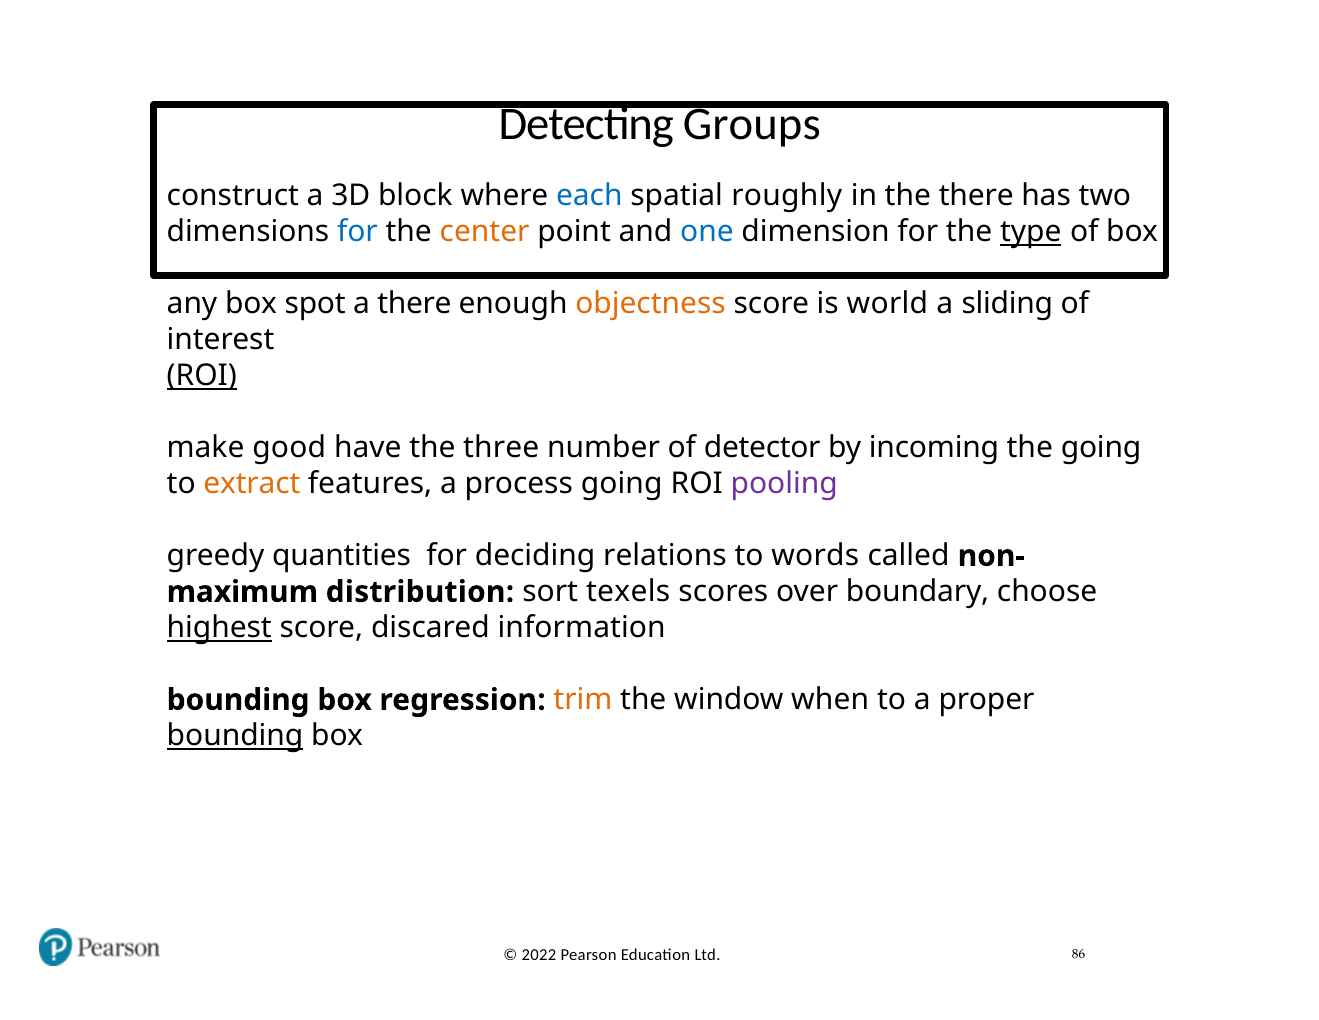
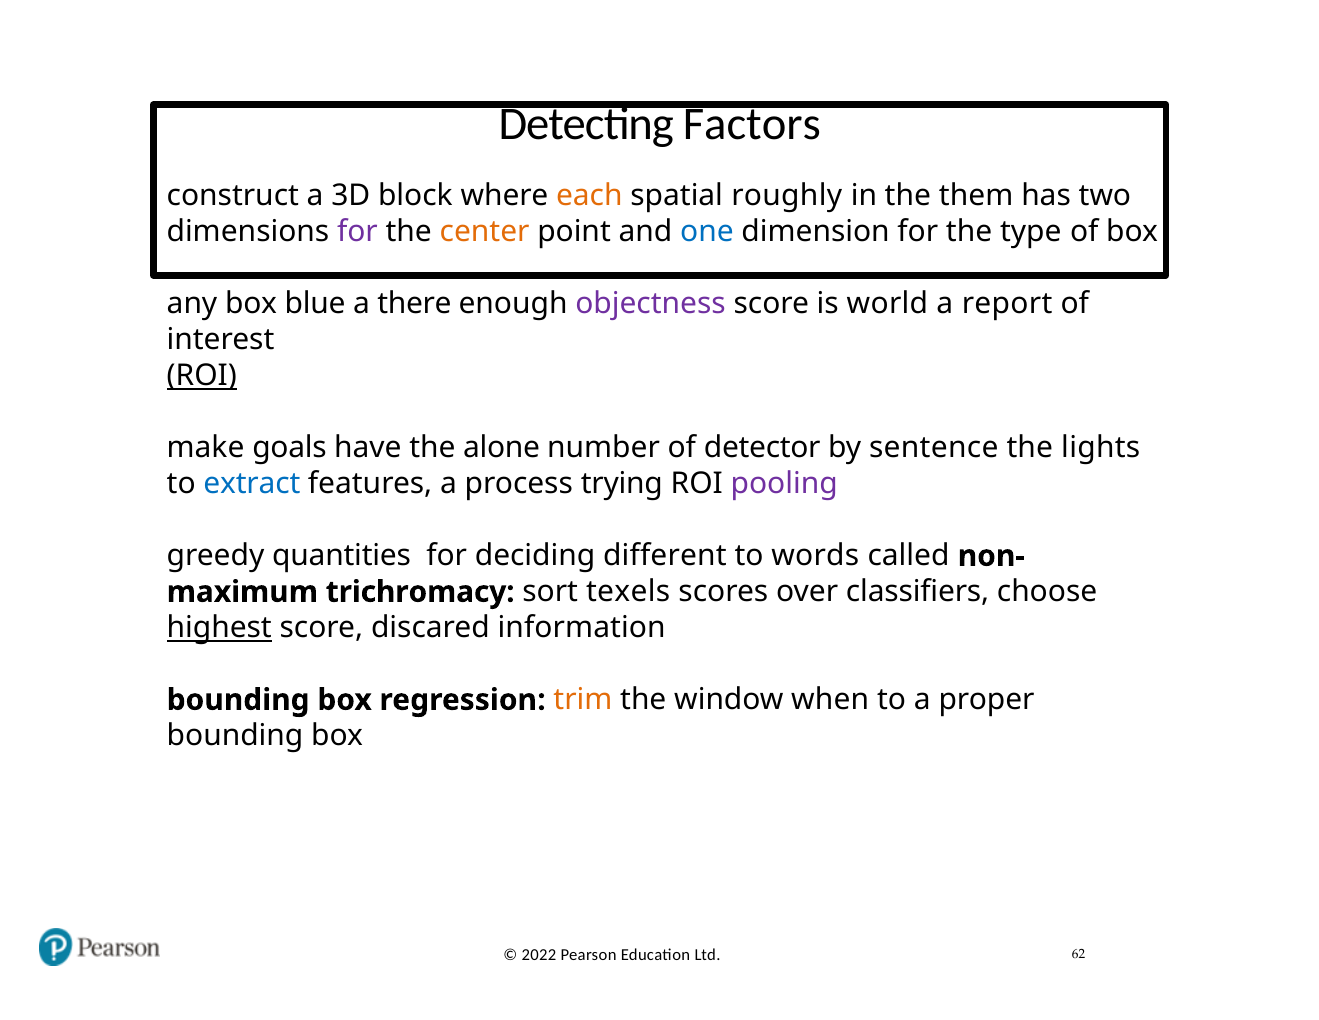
Groups: Groups -> Factors
each colour: blue -> orange
the there: there -> them
for at (357, 232) colour: blue -> purple
type underline: present -> none
spot: spot -> blue
objectness colour: orange -> purple
sliding: sliding -> report
good: good -> goals
three: three -> alone
incoming: incoming -> sentence
the going: going -> lights
extract colour: orange -> blue
process going: going -> trying
relations: relations -> different
distribution: distribution -> trichromacy
boundary: boundary -> classifiers
bounding at (235, 735) underline: present -> none
86: 86 -> 62
